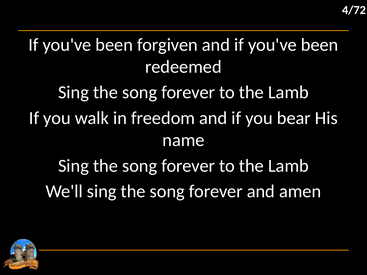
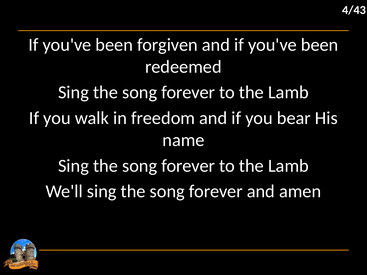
4/72: 4/72 -> 4/43
